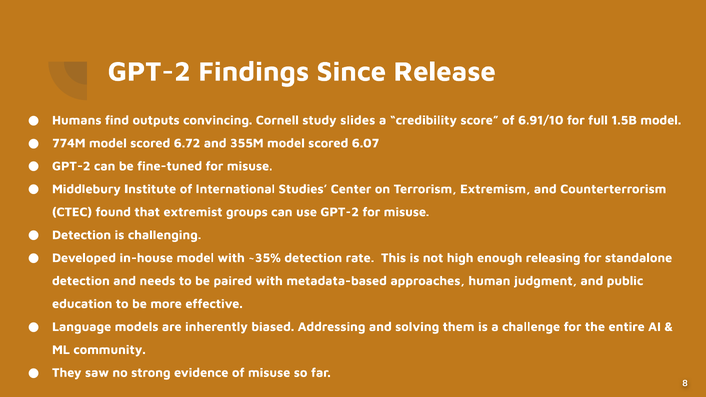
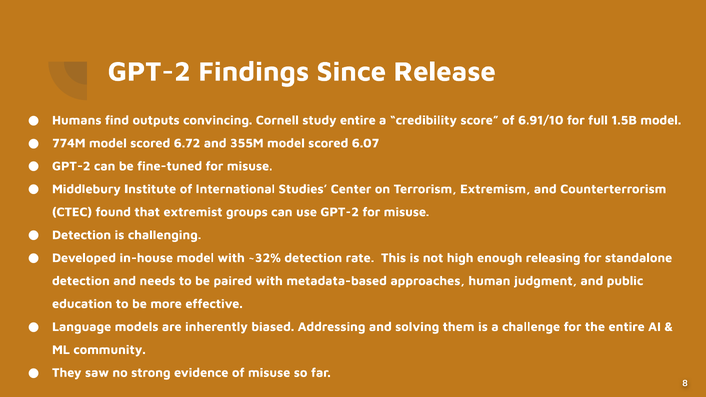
study slides: slides -> entire
~35%: ~35% -> ~32%
